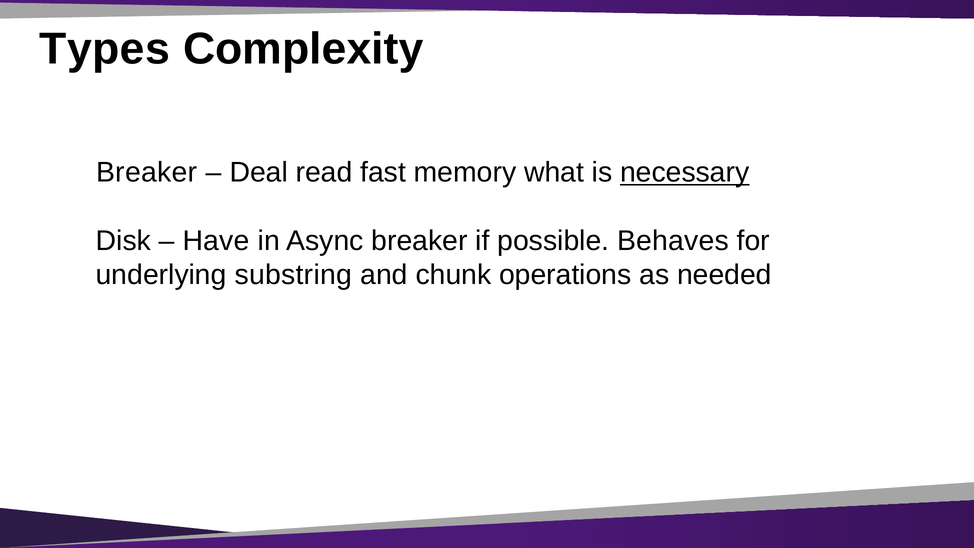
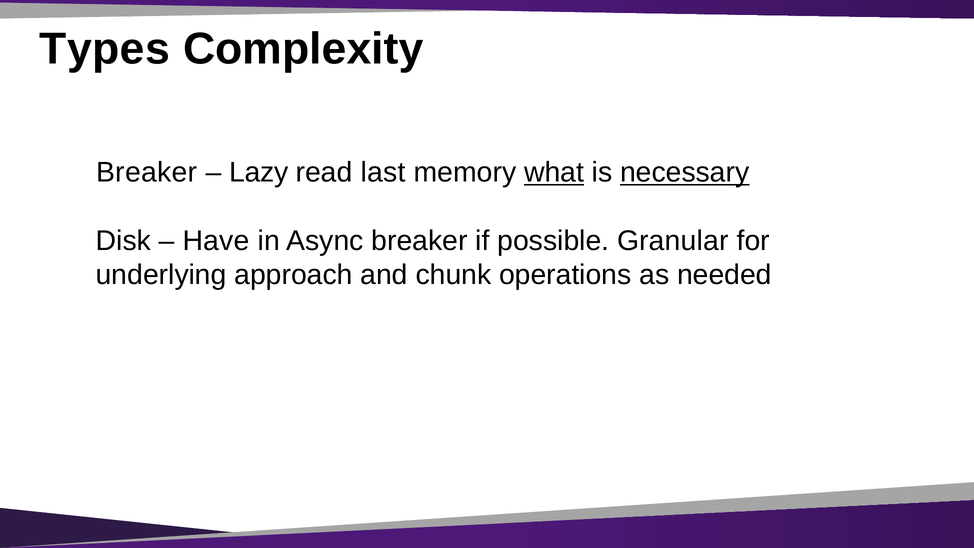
Deal: Deal -> Lazy
fast: fast -> last
what underline: none -> present
Behaves: Behaves -> Granular
substring: substring -> approach
